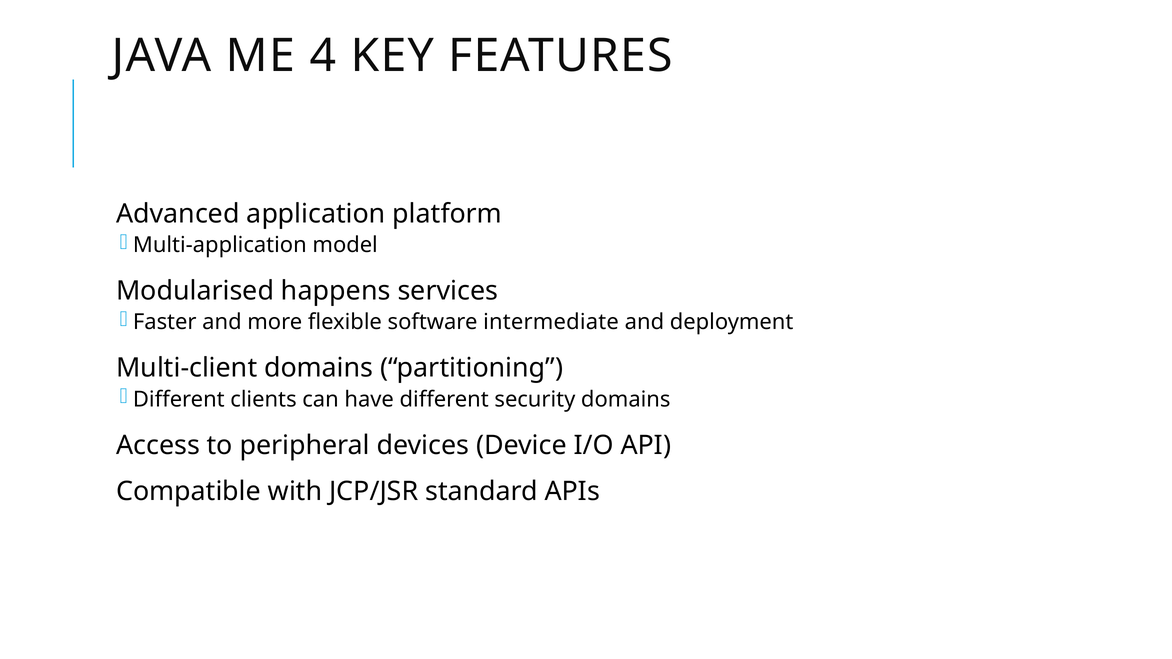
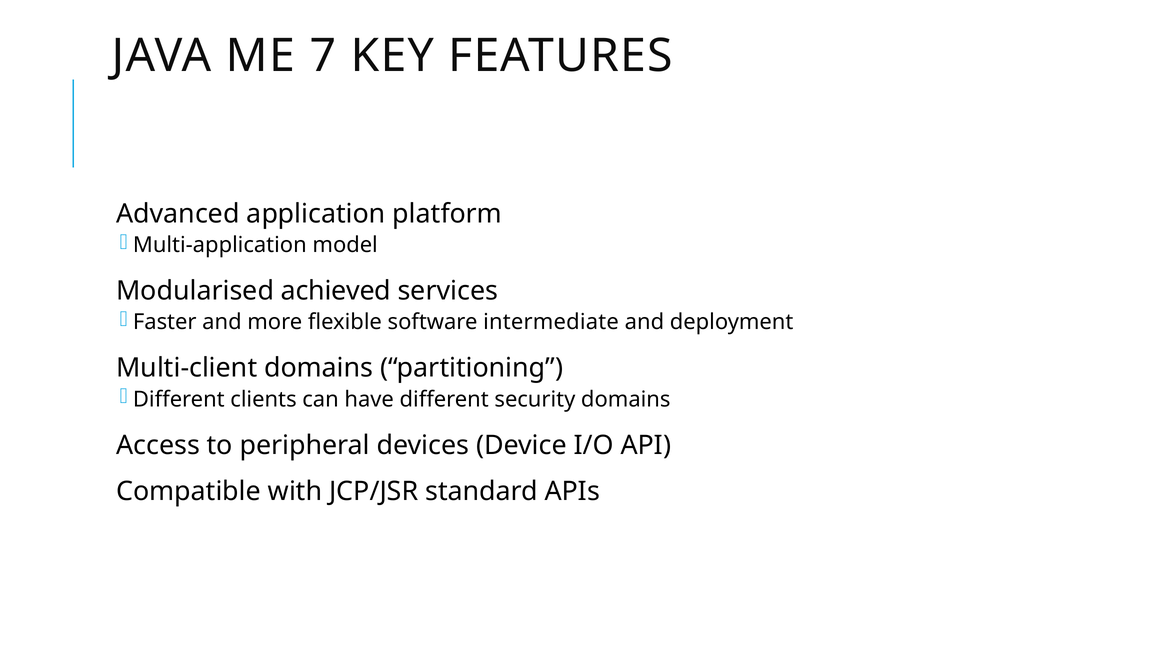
4: 4 -> 7
happens: happens -> achieved
